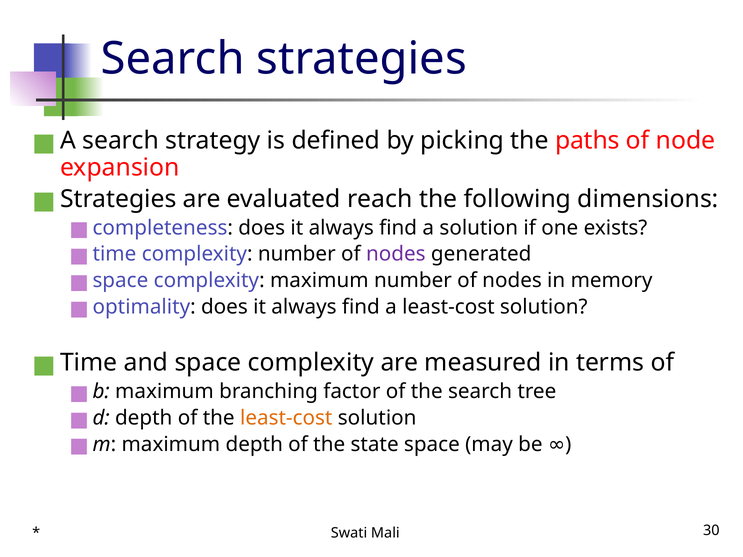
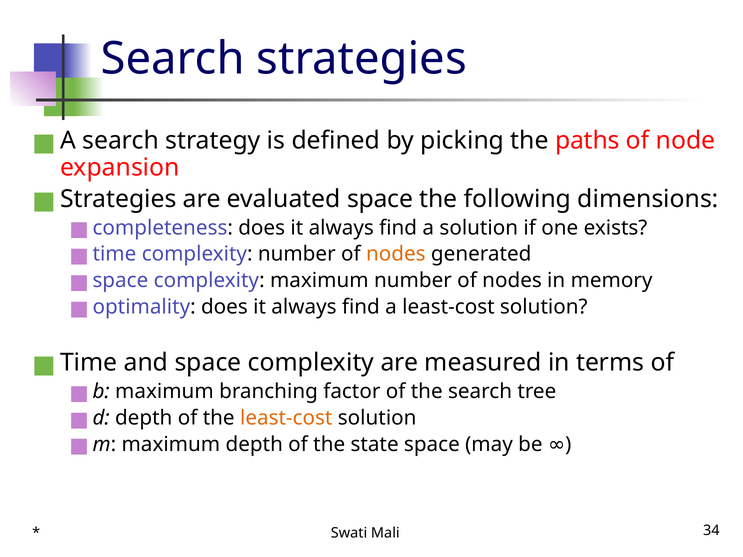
evaluated reach: reach -> space
nodes at (396, 254) colour: purple -> orange
30: 30 -> 34
